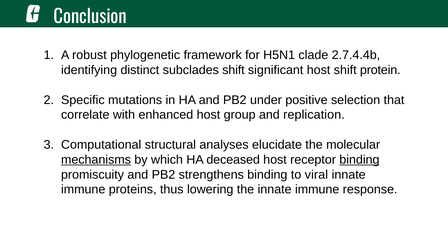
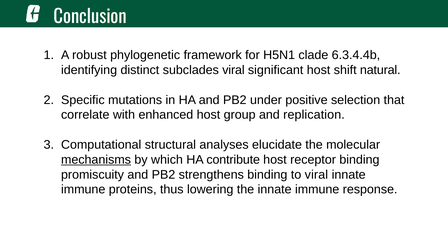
2.7.4.4b: 2.7.4.4b -> 6.3.4.4b
subclades shift: shift -> viral
protein: protein -> natural
deceased: deceased -> contribute
binding at (359, 160) underline: present -> none
